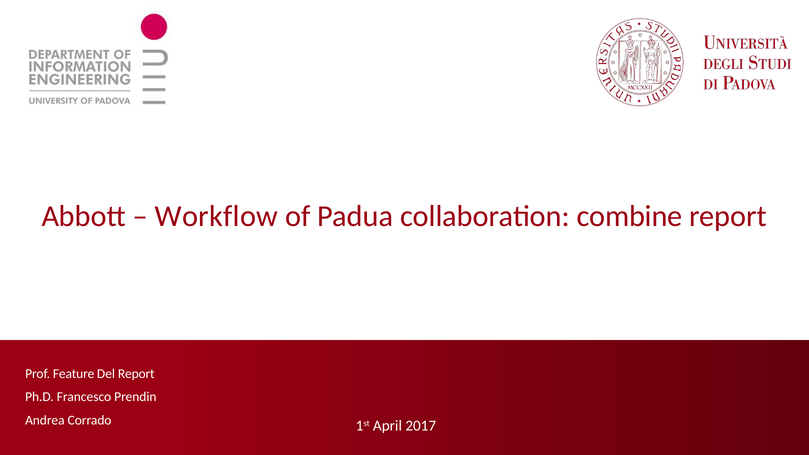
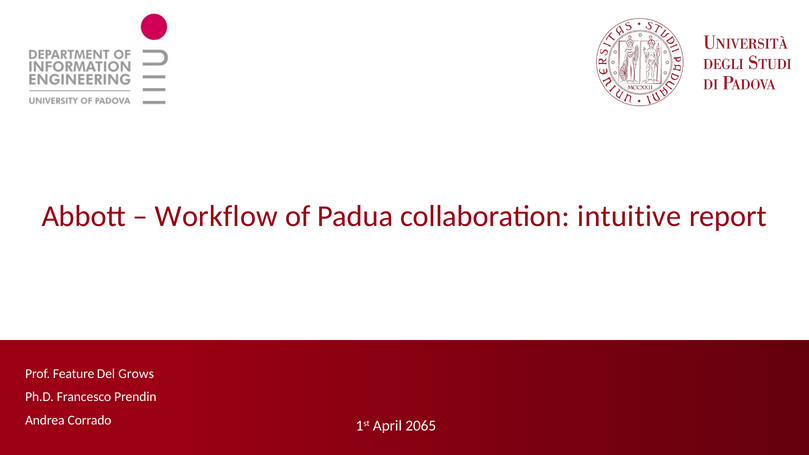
combine: combine -> intuitive
Del Report: Report -> Grows
2017: 2017 -> 2065
